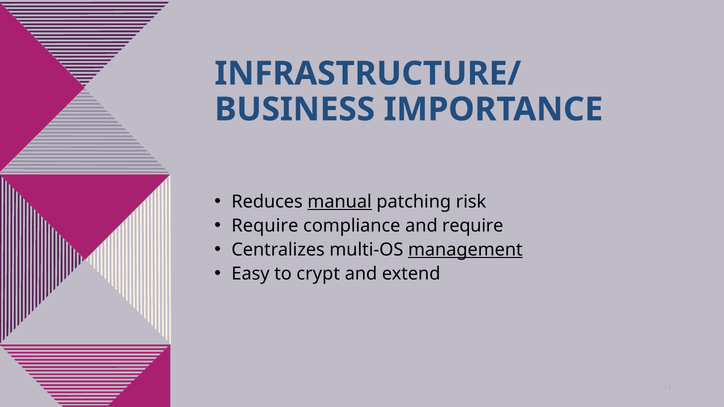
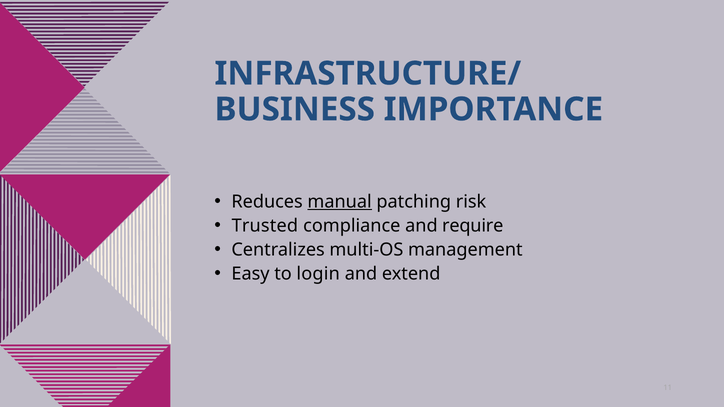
Require at (265, 226): Require -> Trusted
management underline: present -> none
crypt: crypt -> login
